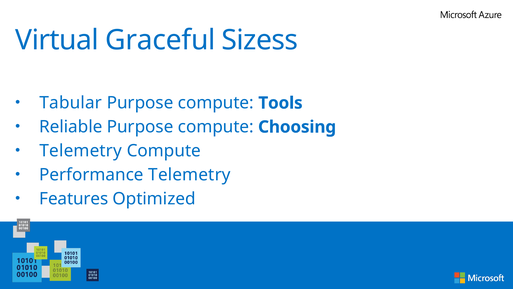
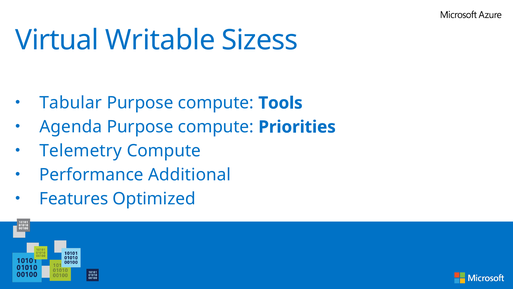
Graceful: Graceful -> Writable
Reliable: Reliable -> Agenda
Choosing: Choosing -> Priorities
Performance Telemetry: Telemetry -> Additional
